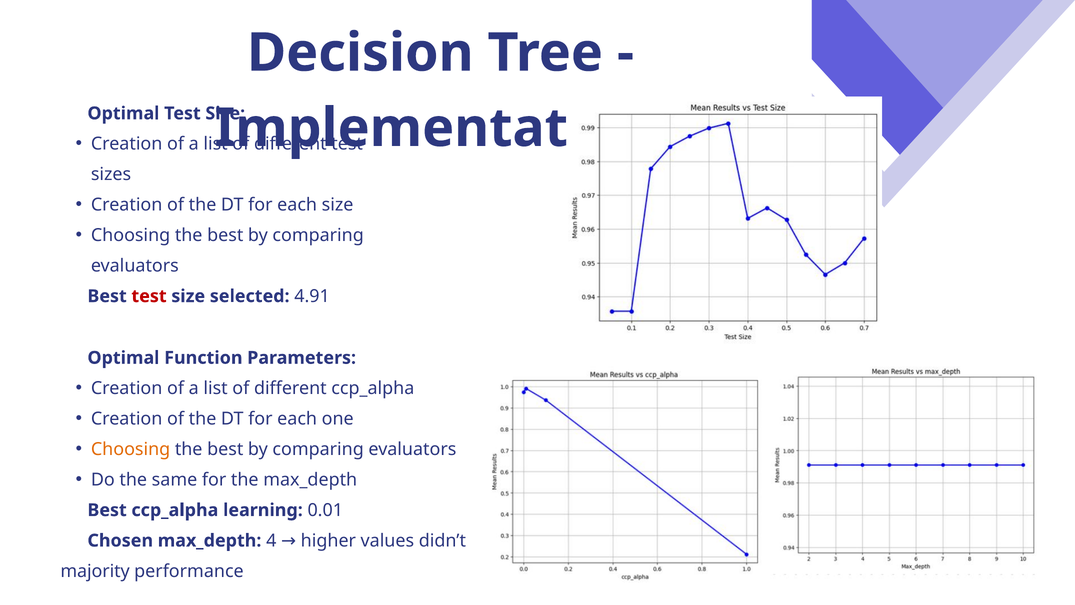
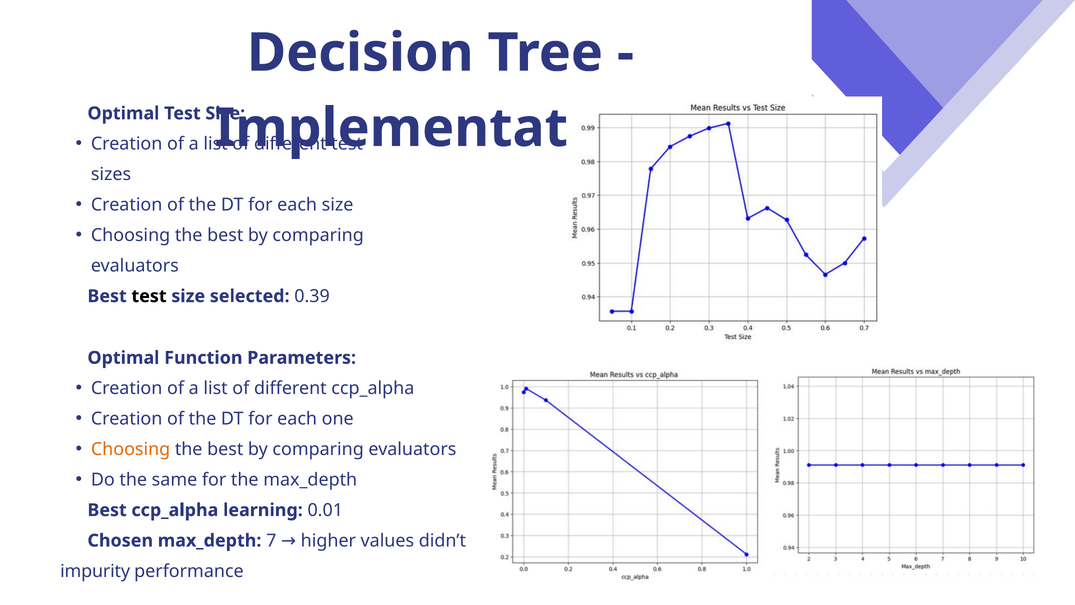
test at (149, 296) colour: red -> black
4.91: 4.91 -> 0.39
4: 4 -> 7
majority: majority -> impurity
